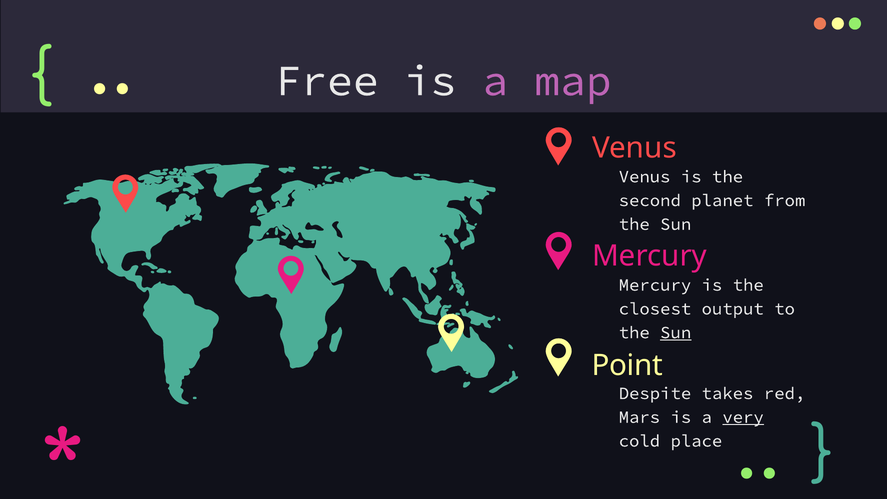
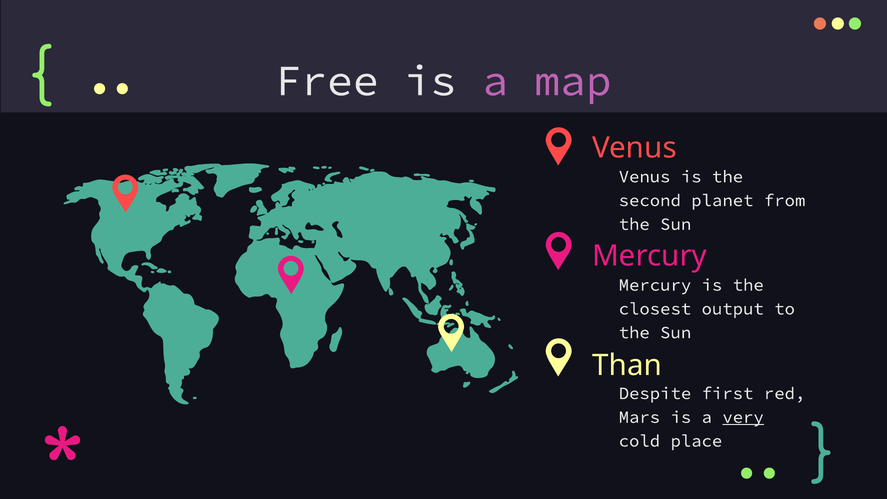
Sun at (676, 333) underline: present -> none
Point: Point -> Than
takes: takes -> first
